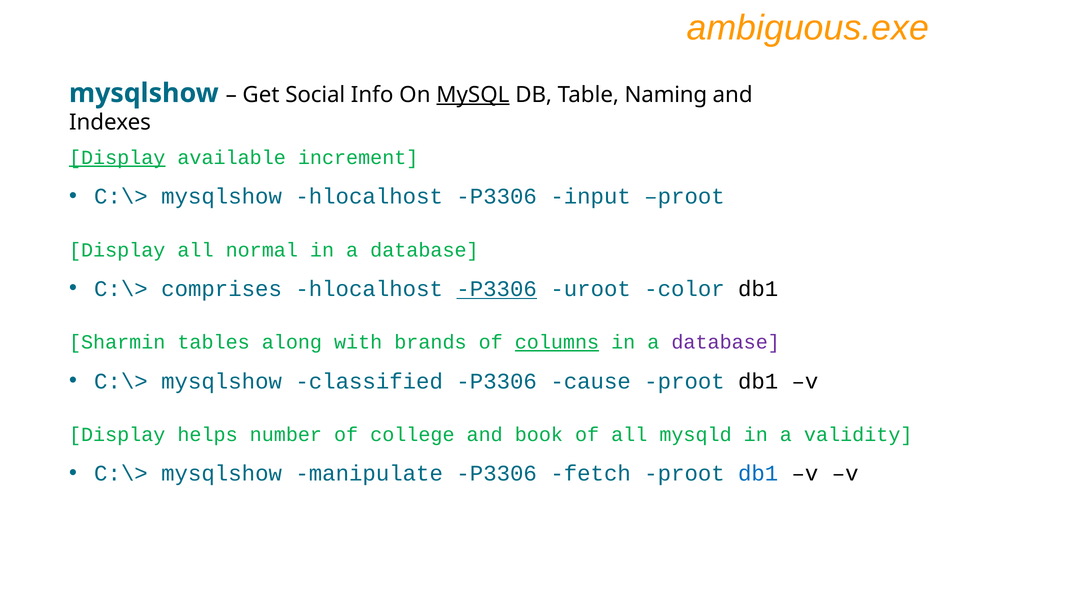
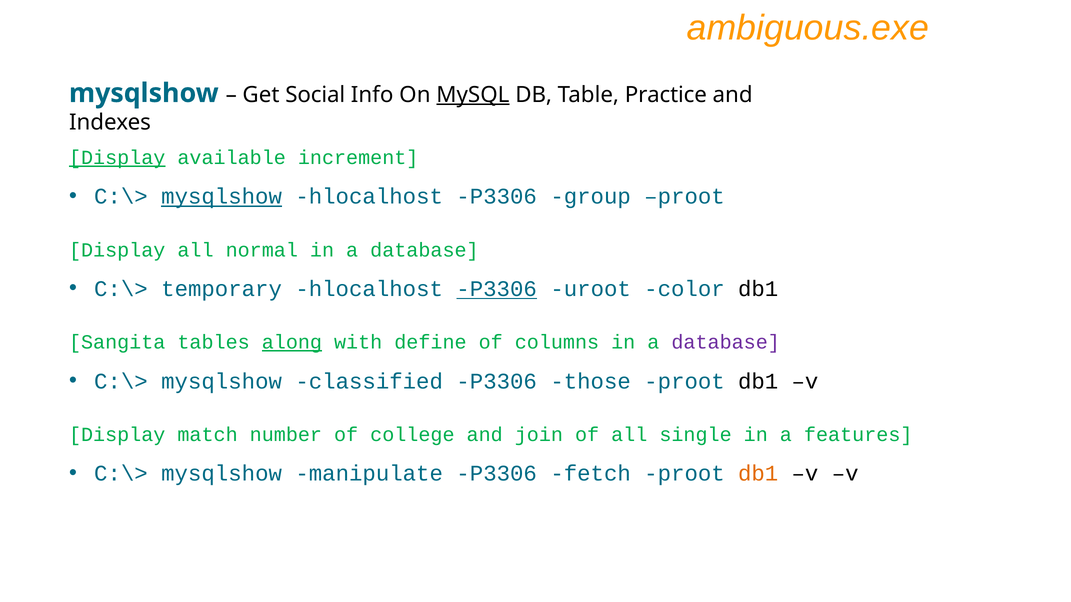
Naming: Naming -> Practice
mysqlshow at (222, 197) underline: none -> present
input: input -> group
comprises: comprises -> temporary
Sharmin: Sharmin -> Sangita
along underline: none -> present
brands: brands -> define
columns underline: present -> none
cause: cause -> those
helps: helps -> match
book: book -> join
mysqld: mysqld -> single
validity: validity -> features
db1 at (758, 474) colour: blue -> orange
